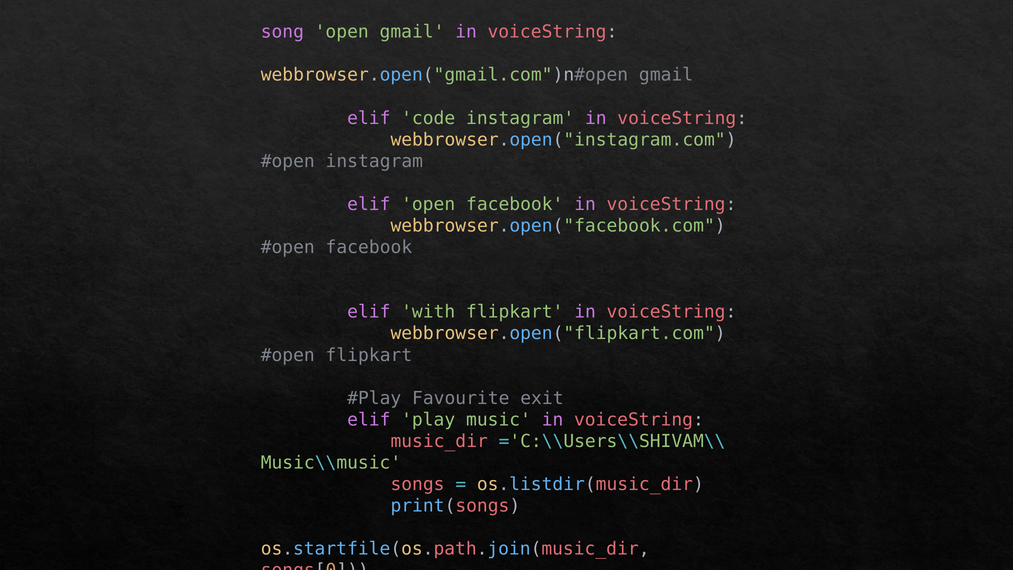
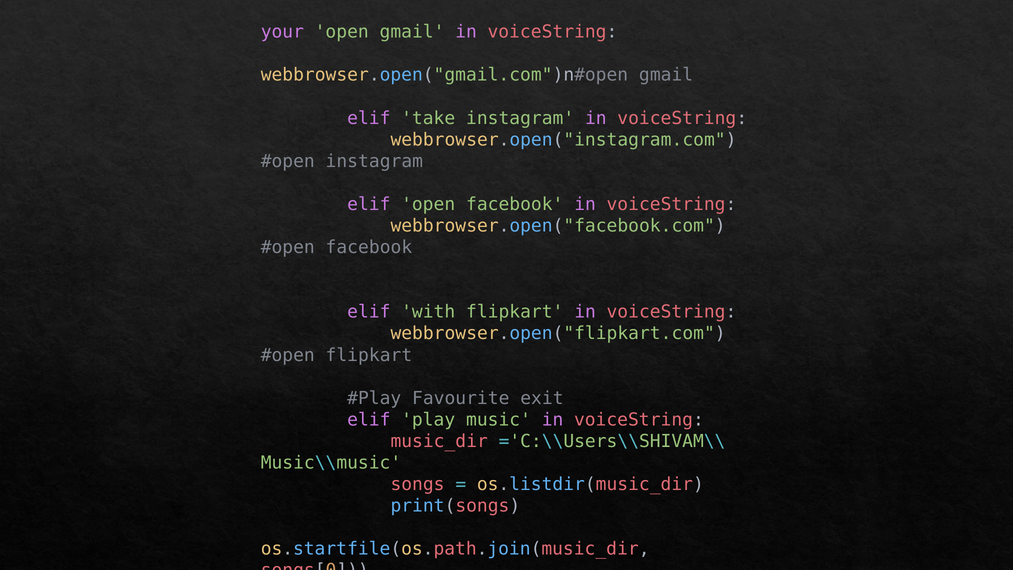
song: song -> your
code: code -> take
